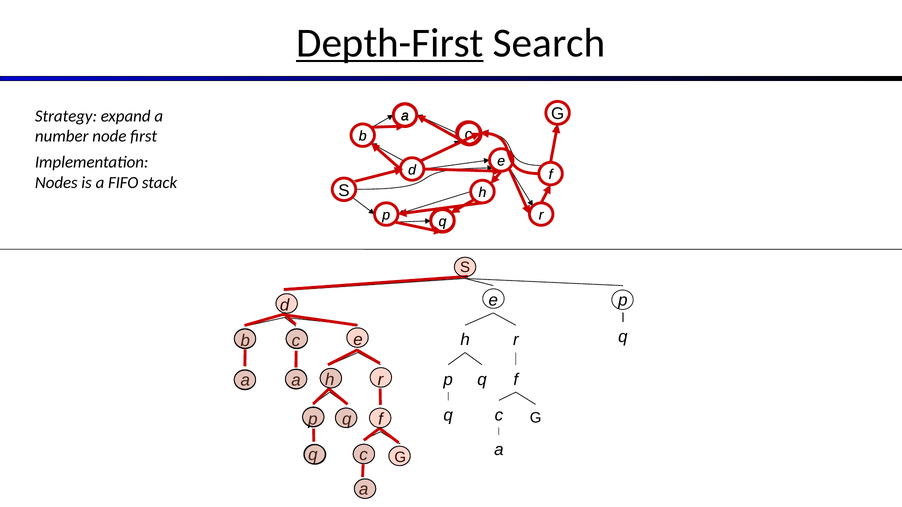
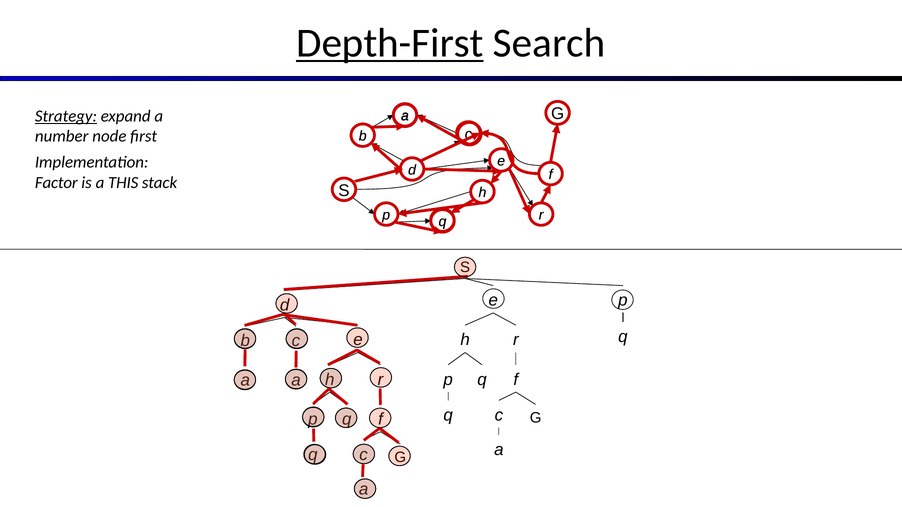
Strategy underline: none -> present
Nodes: Nodes -> Factor
FIFO: FIFO -> THIS
